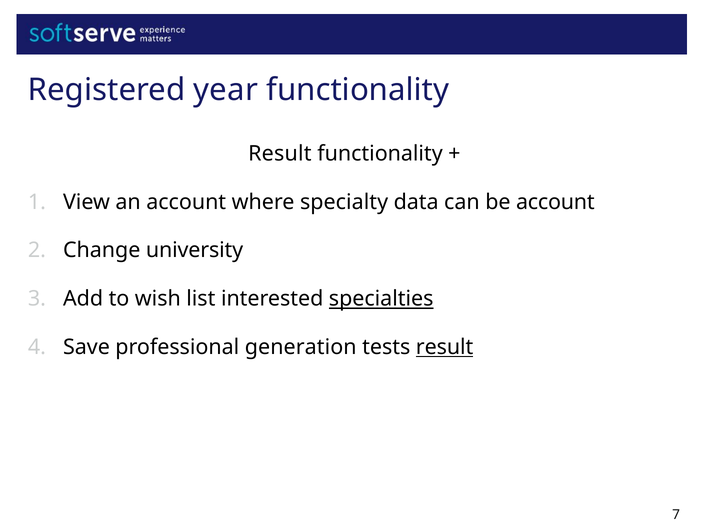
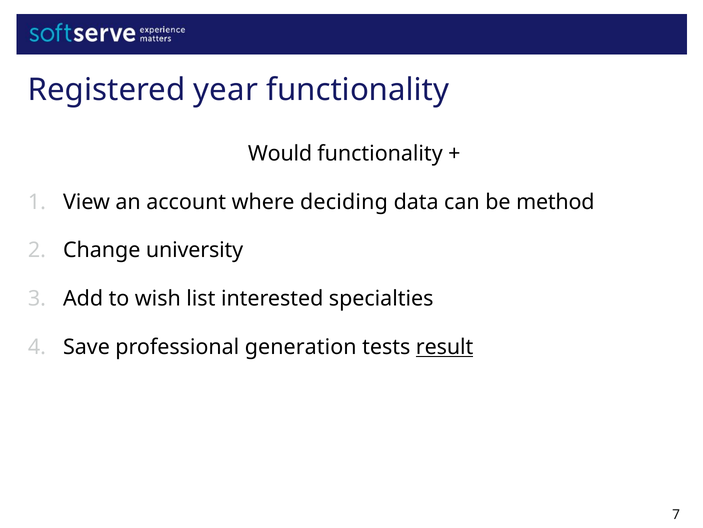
Result at (280, 153): Result -> Would
specialty: specialty -> deciding
be account: account -> method
specialties underline: present -> none
